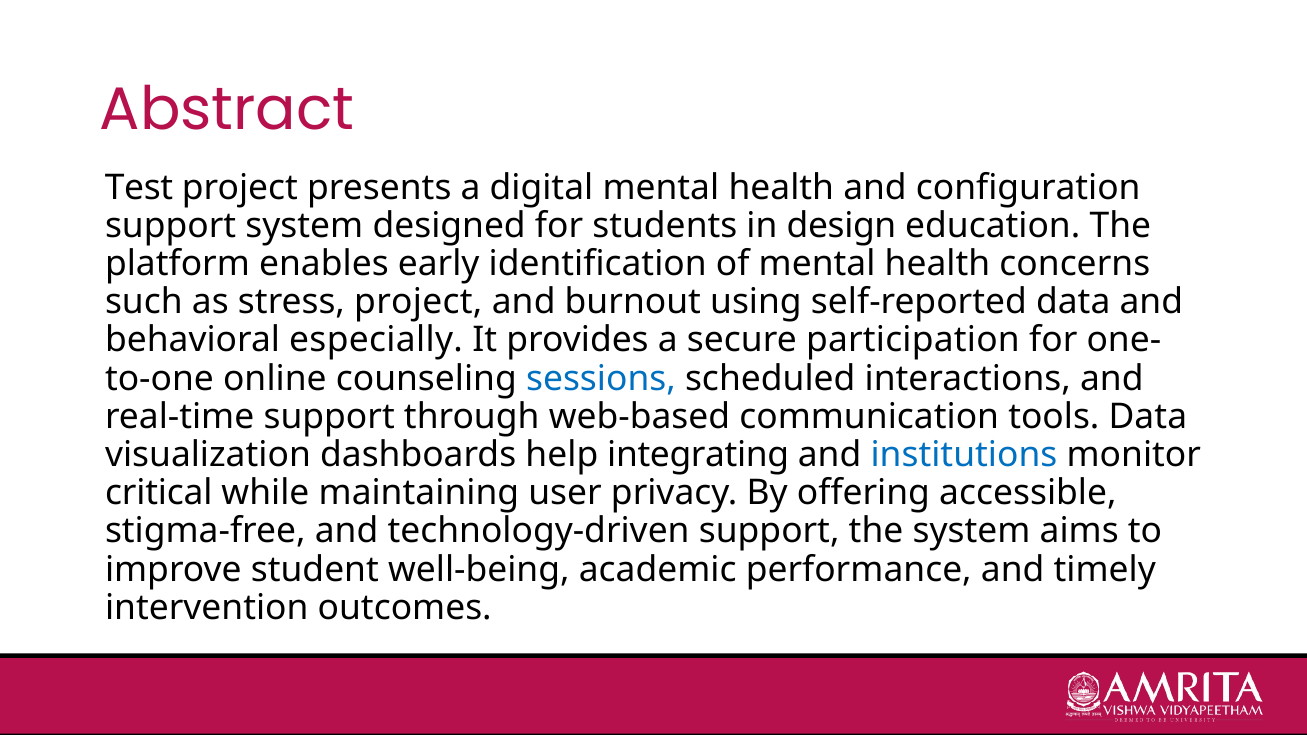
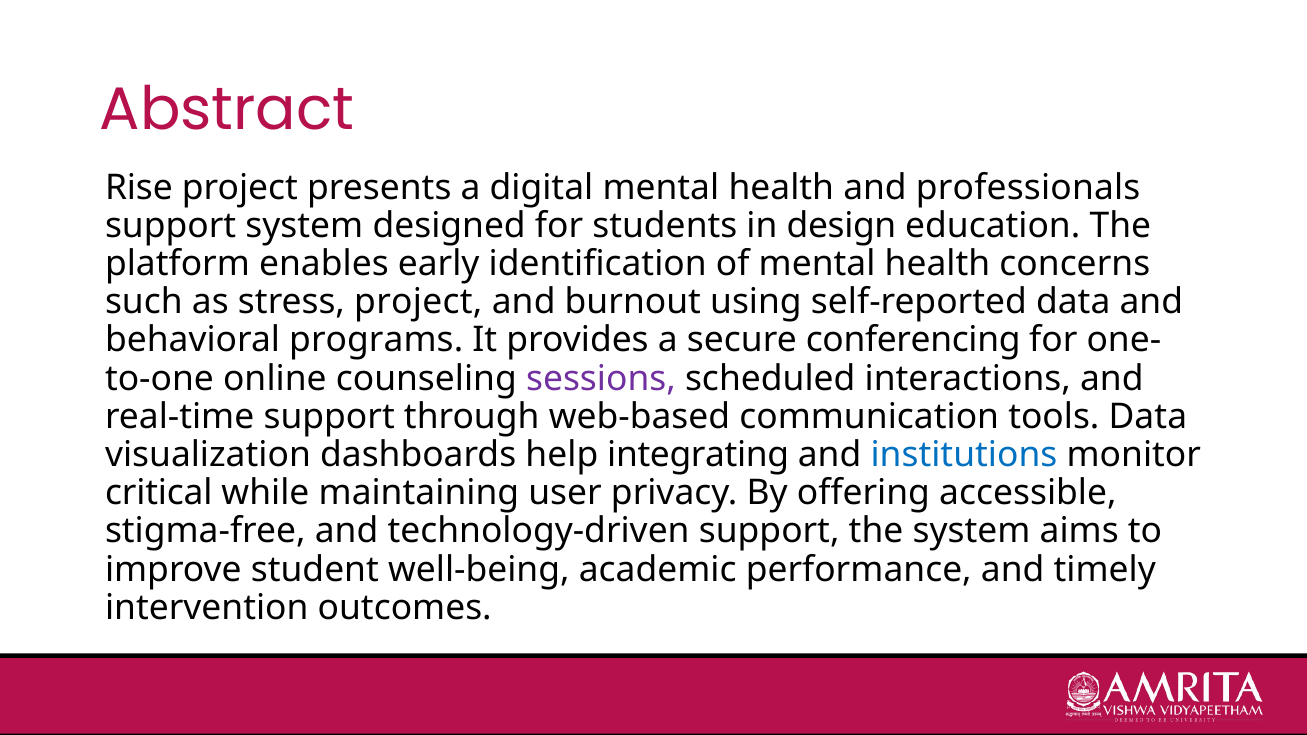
Test: Test -> Rise
configuration: configuration -> professionals
especially: especially -> programs
participation: participation -> conferencing
sessions colour: blue -> purple
